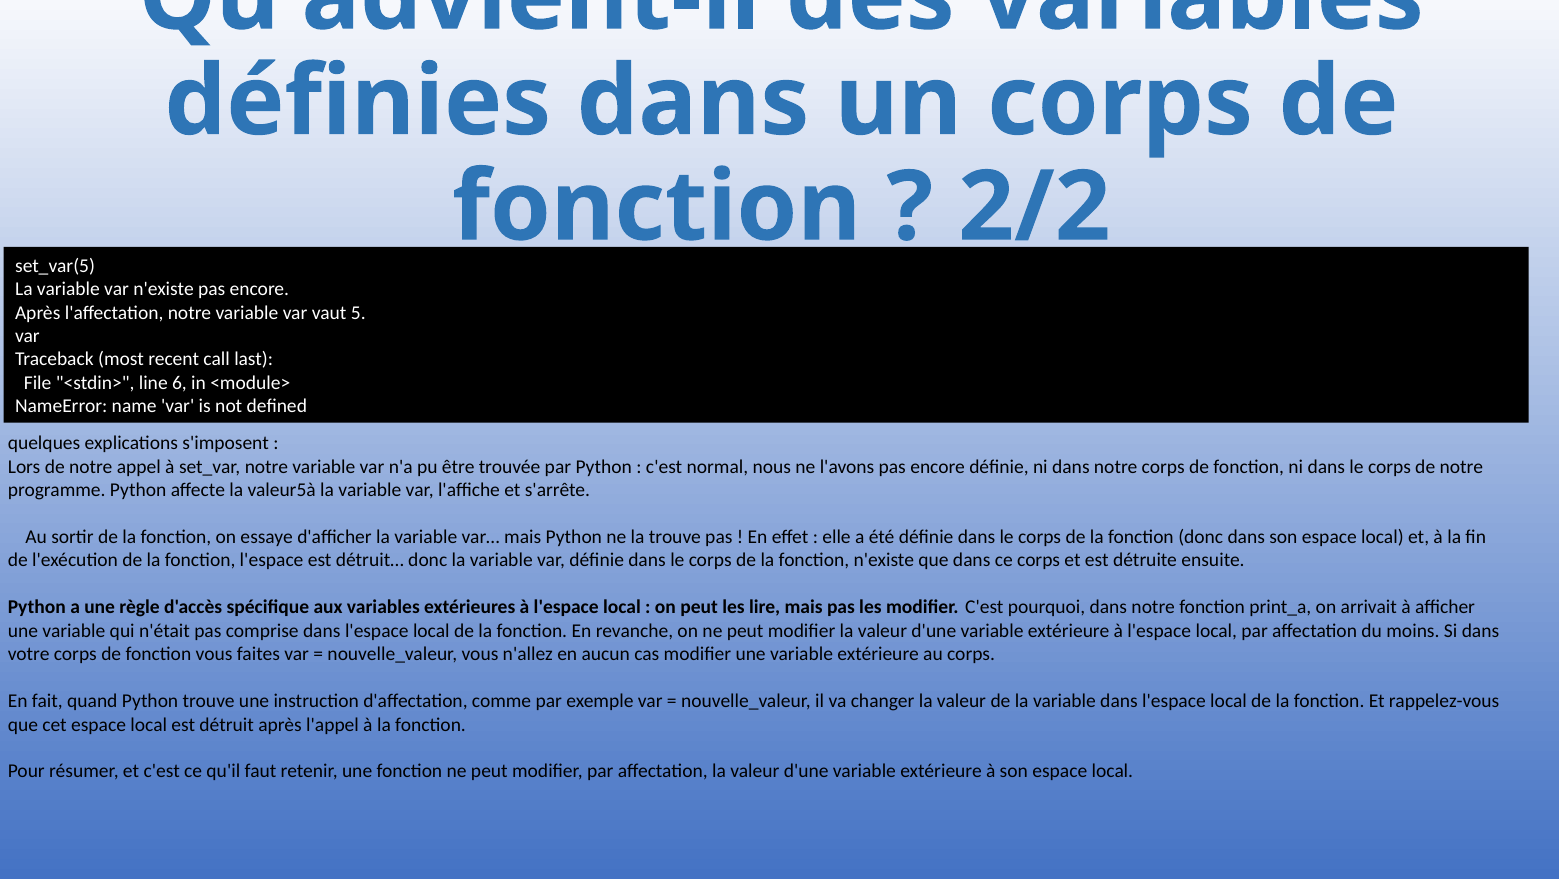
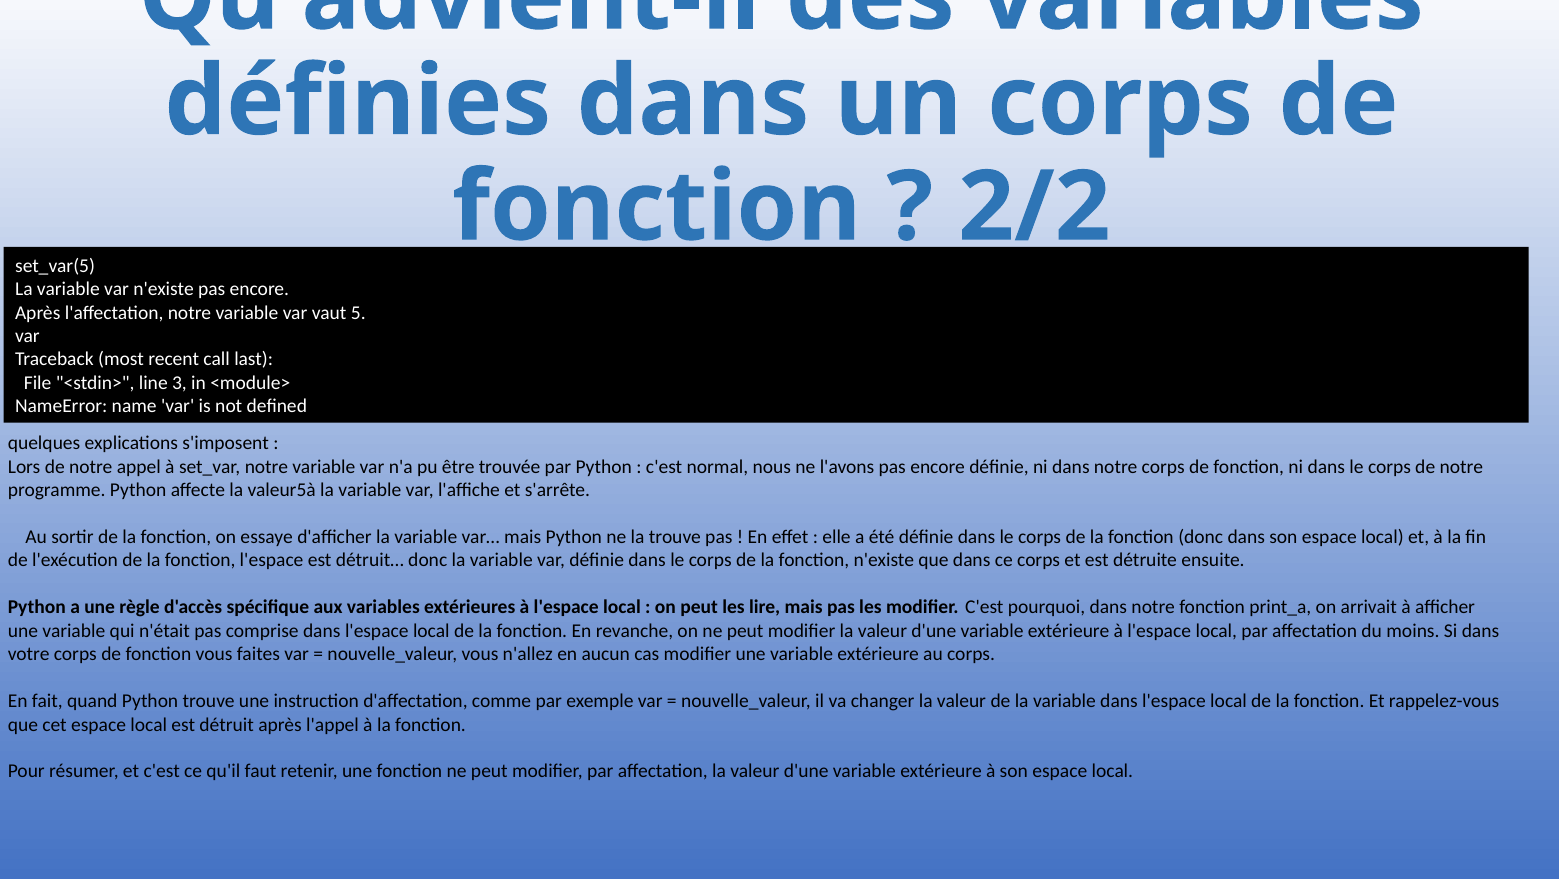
6: 6 -> 3
